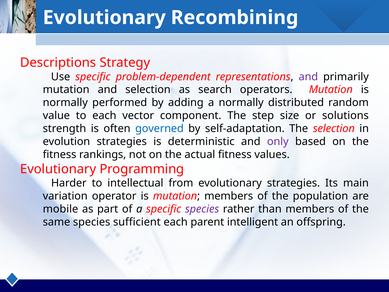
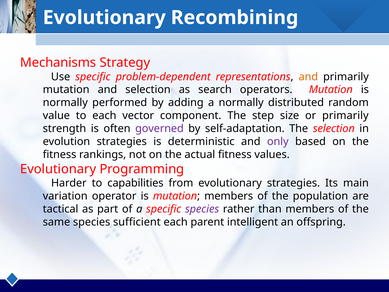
Descriptions: Descriptions -> Mechanisms
and at (308, 77) colour: purple -> orange
or solutions: solutions -> primarily
governed colour: blue -> purple
intellectual: intellectual -> capabilities
mobile: mobile -> tactical
